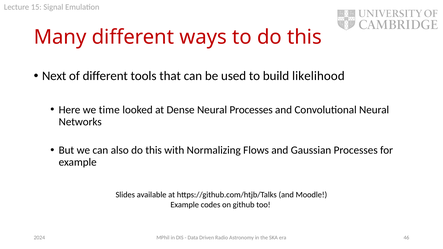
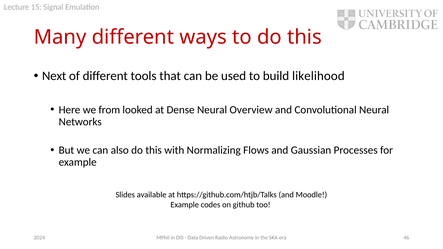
time: time -> from
Neural Processes: Processes -> Overview
